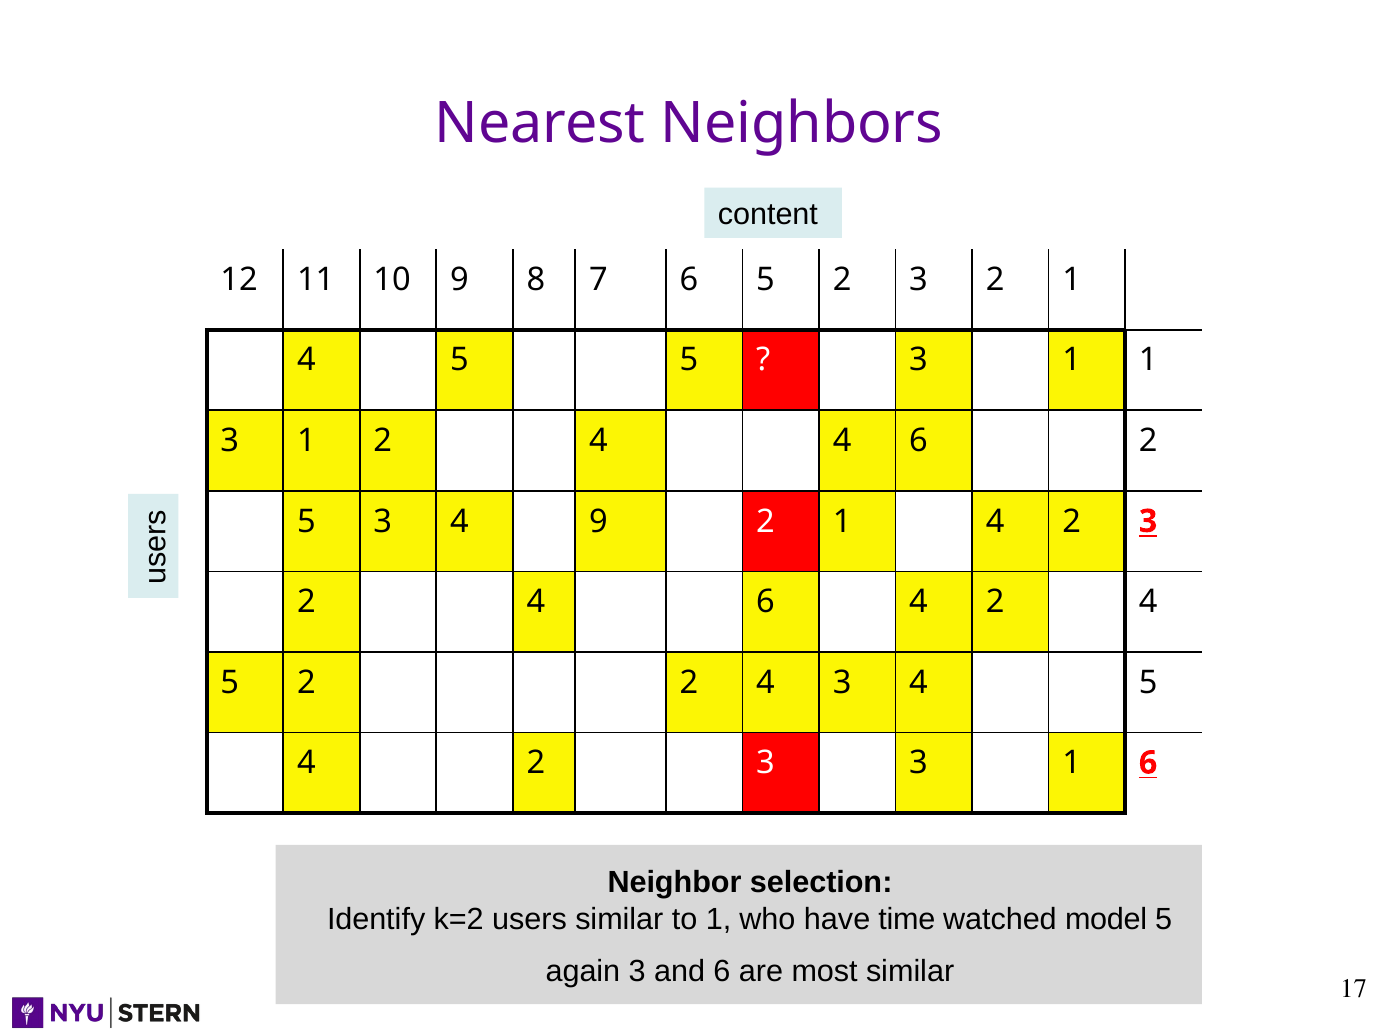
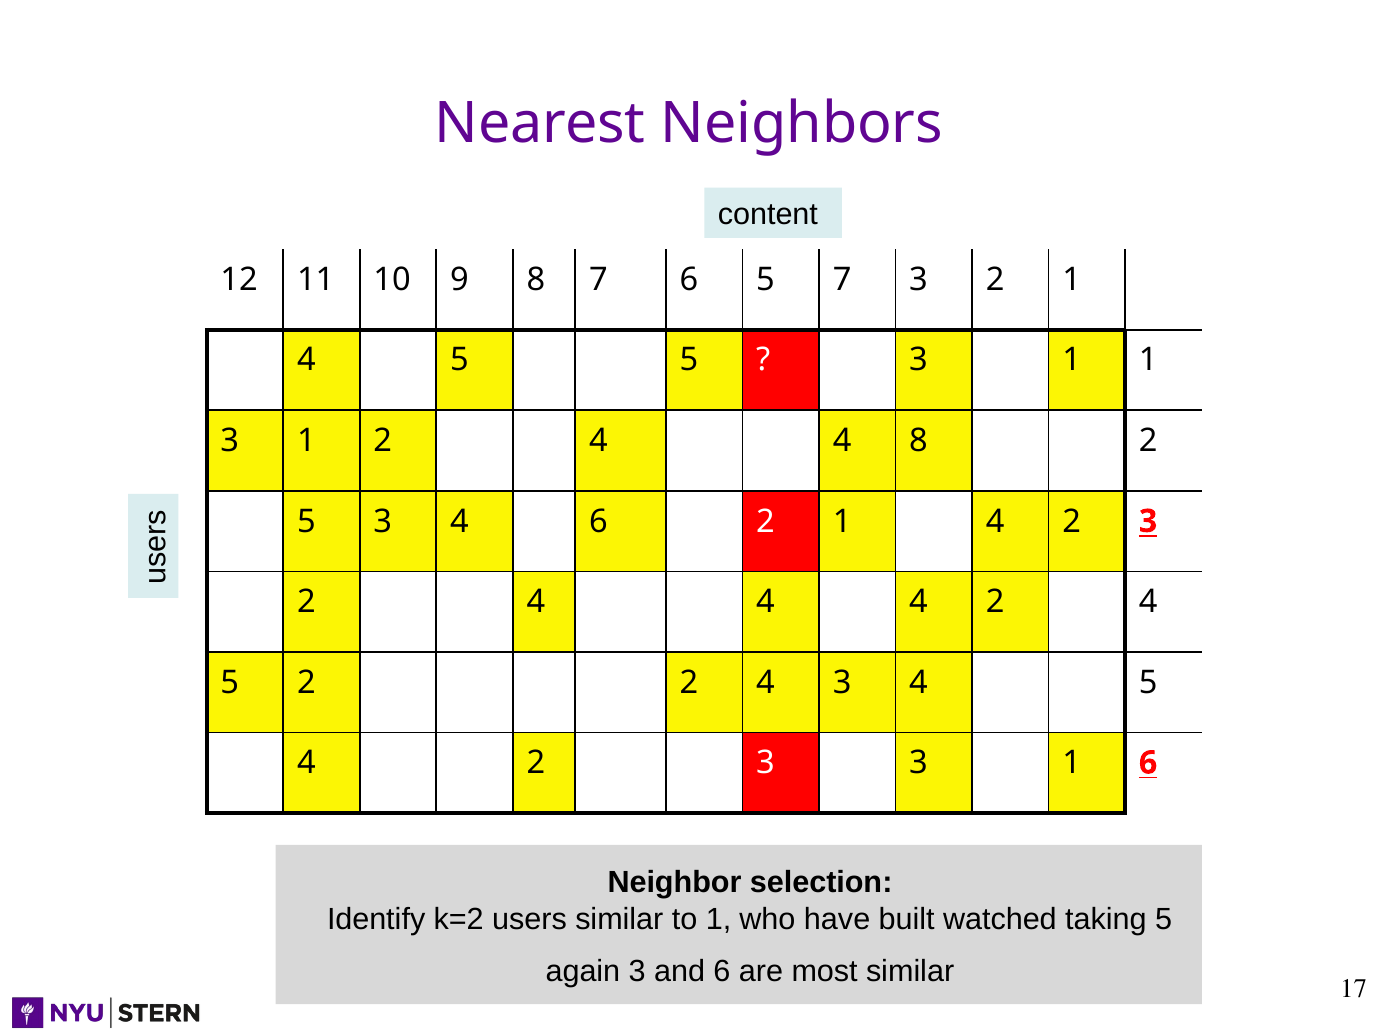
6 5 2: 2 -> 7
4 4 6: 6 -> 8
4 9: 9 -> 6
6 at (766, 602): 6 -> 4
time: time -> built
model: model -> taking
